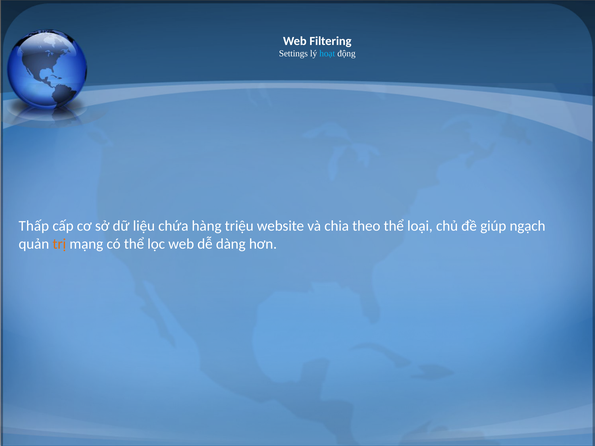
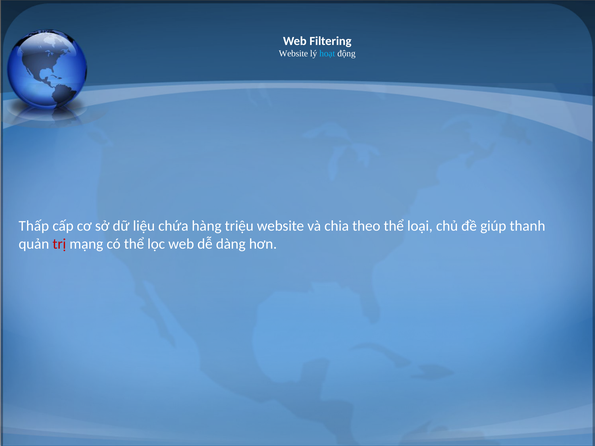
Settings at (293, 54): Settings -> Website
ngạch: ngạch -> thanh
trị colour: orange -> red
